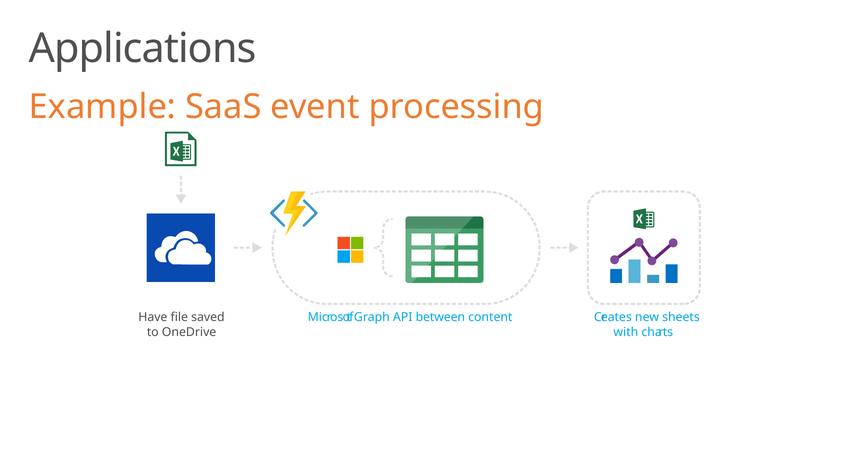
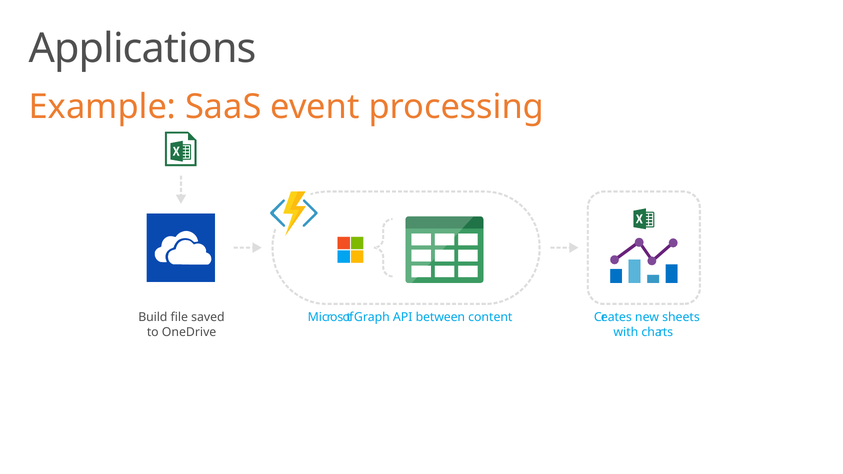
Have: Have -> Build
